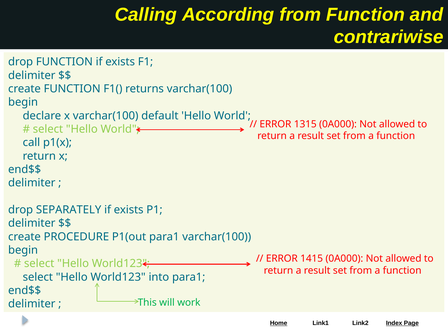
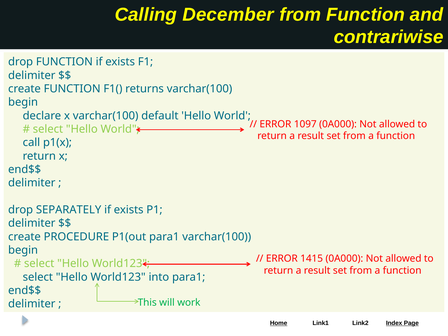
According: According -> December
1315: 1315 -> 1097
